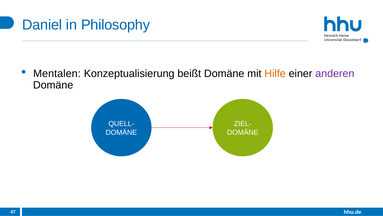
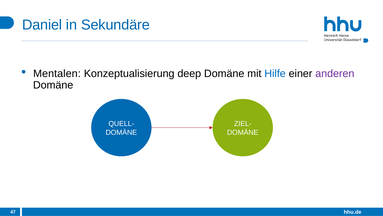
Philosophy: Philosophy -> Sekundäre
beißt: beißt -> deep
Hilfe colour: orange -> blue
